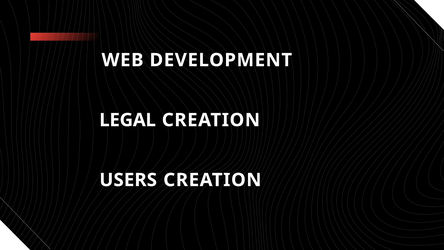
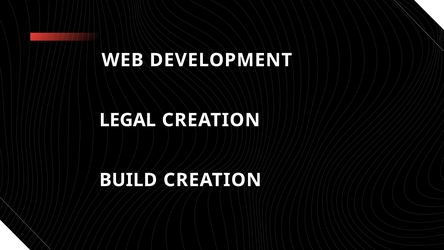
USERS: USERS -> BUILD
